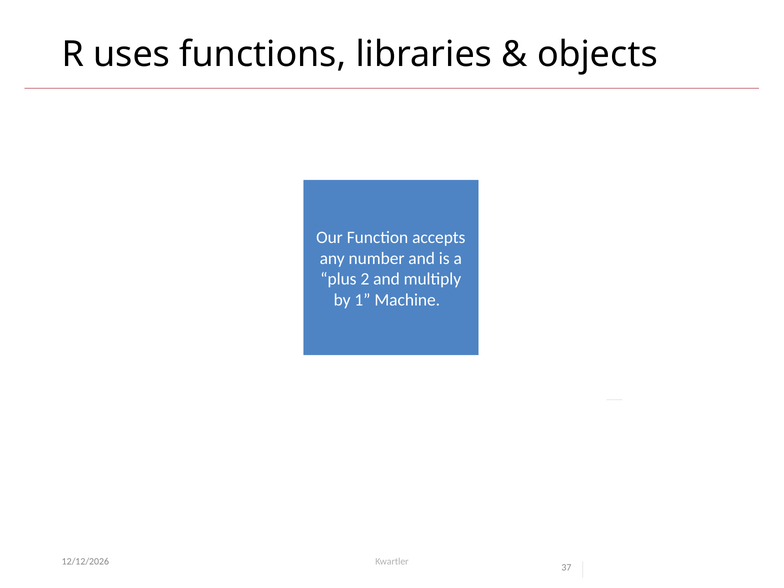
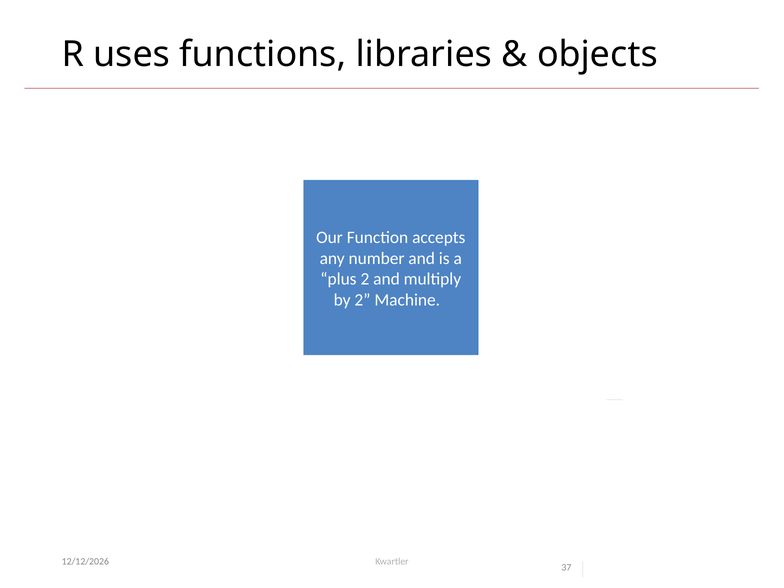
by 1: 1 -> 2
